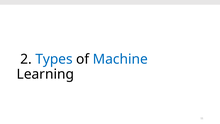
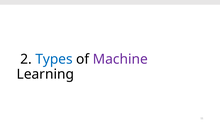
Machine colour: blue -> purple
